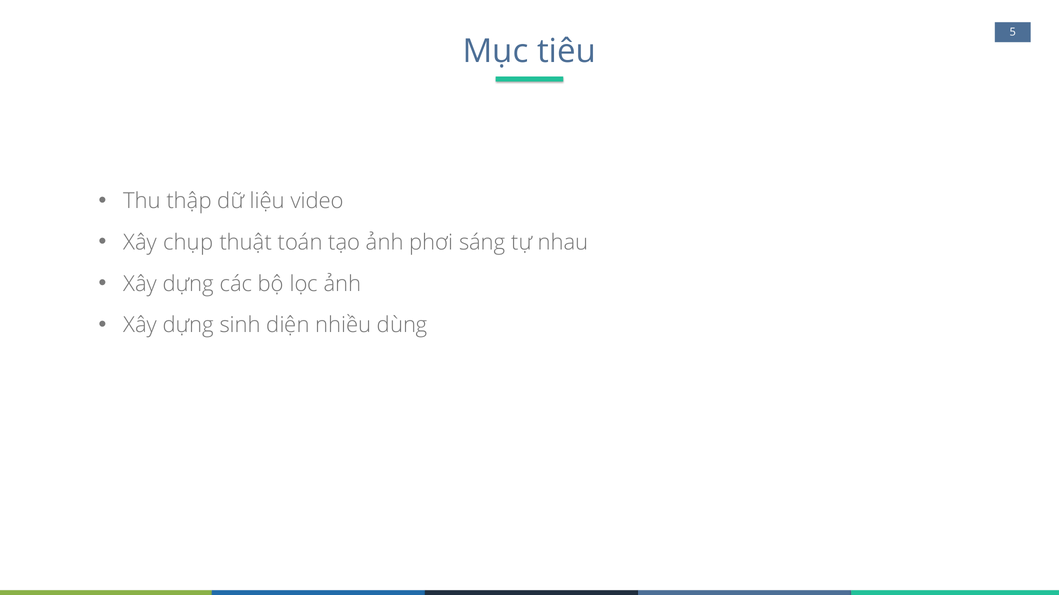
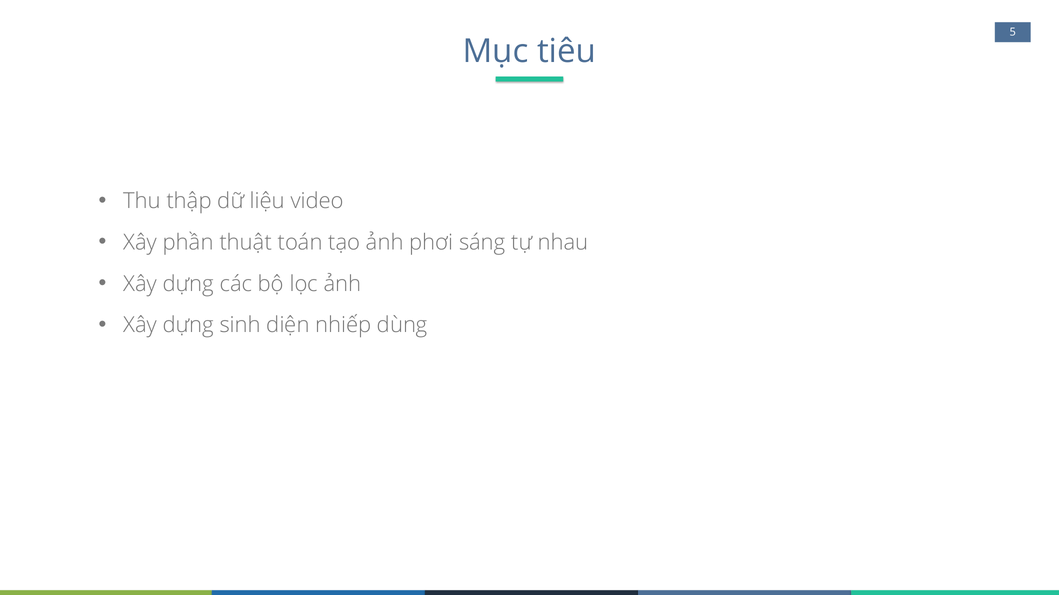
chụp: chụp -> phần
nhiều: nhiều -> nhiếp
